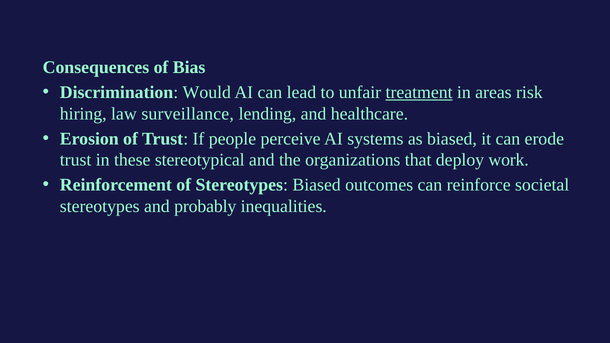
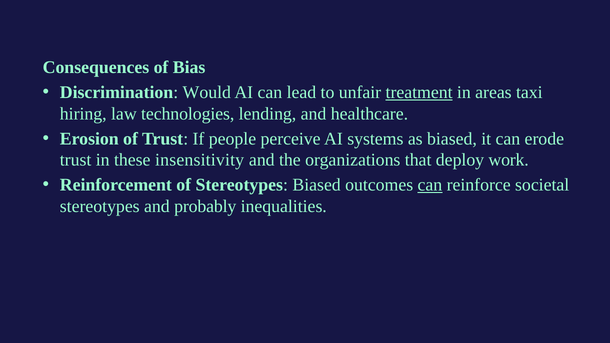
risk: risk -> taxi
surveillance: surveillance -> technologies
stereotypical: stereotypical -> insensitivity
can at (430, 185) underline: none -> present
